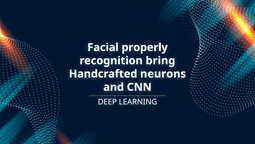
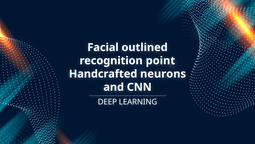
properly: properly -> outlined
bring: bring -> point
